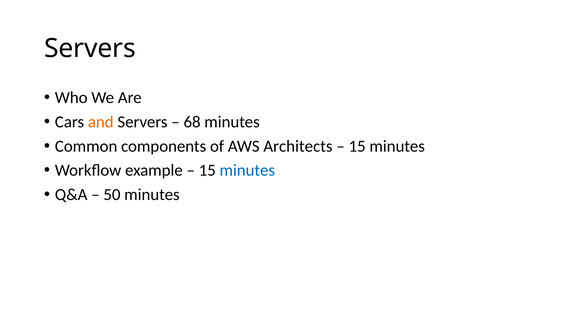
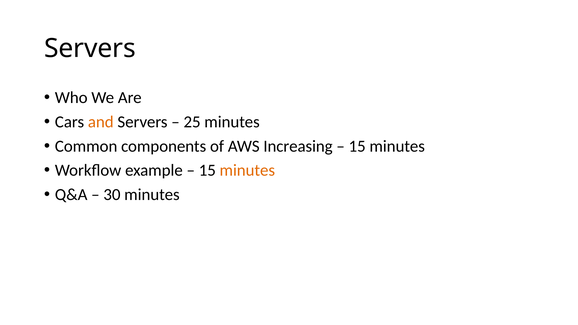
68: 68 -> 25
Architects: Architects -> Increasing
minutes at (247, 170) colour: blue -> orange
50: 50 -> 30
